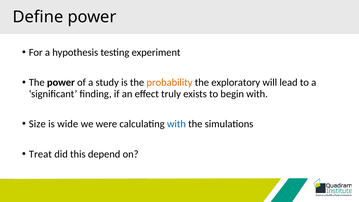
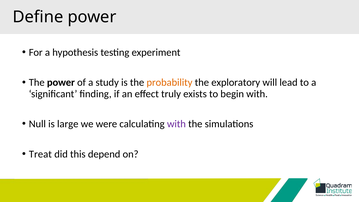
Size: Size -> Null
wide: wide -> large
with at (176, 124) colour: blue -> purple
